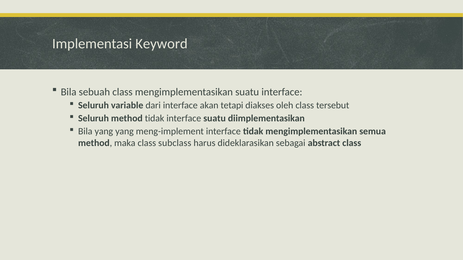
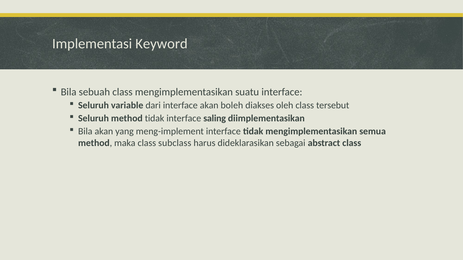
tetapi: tetapi -> boleh
interface suatu: suatu -> saling
Bila yang: yang -> akan
